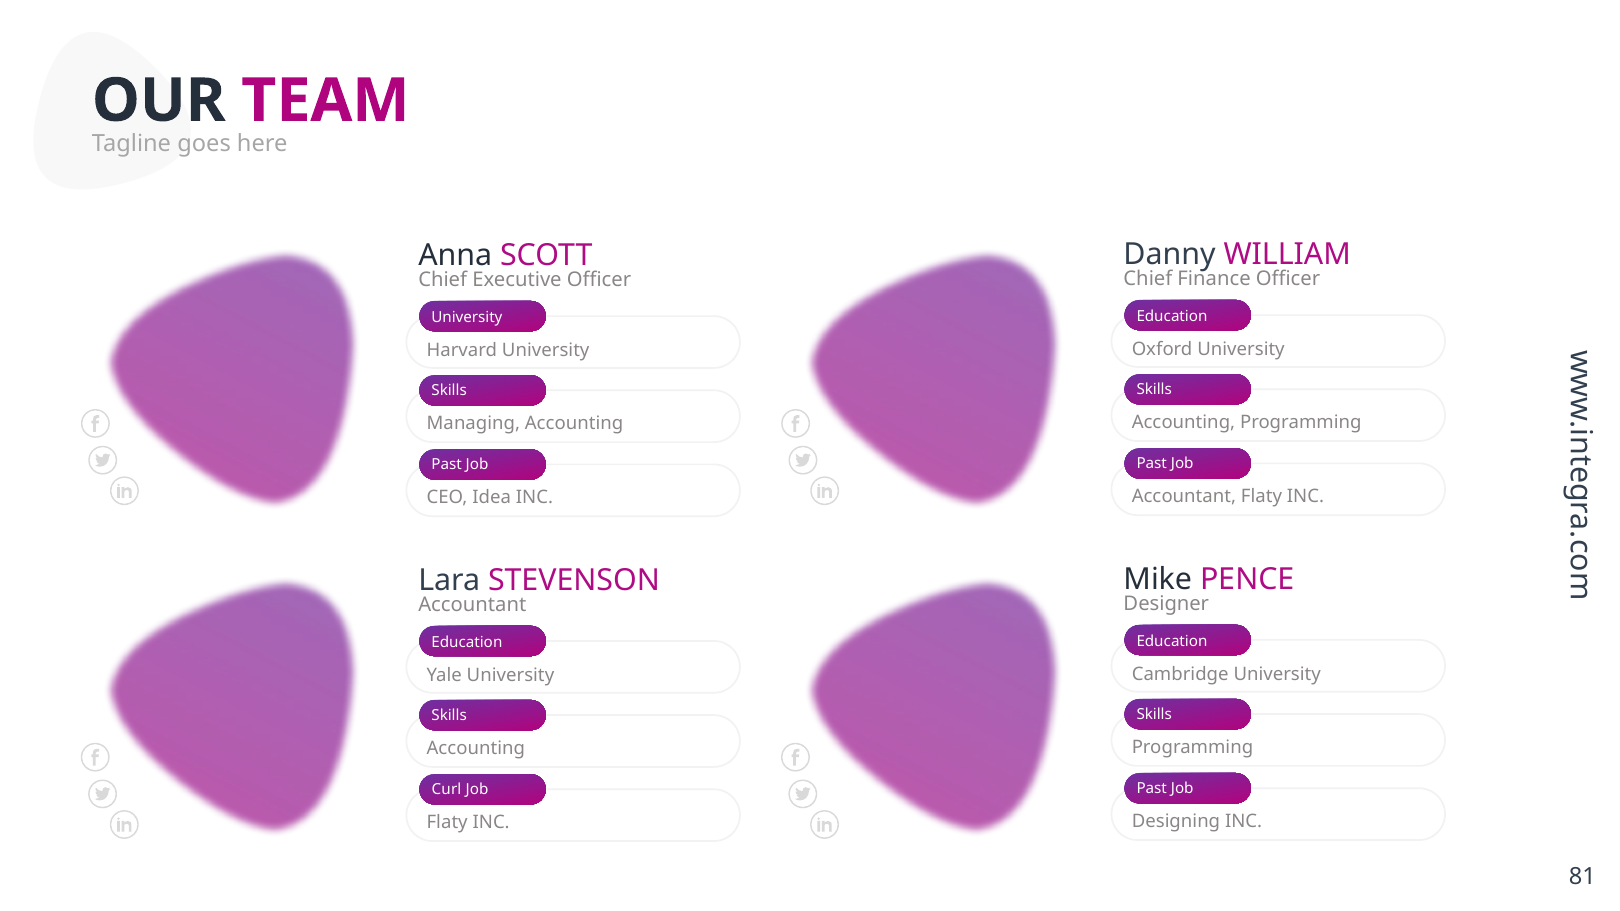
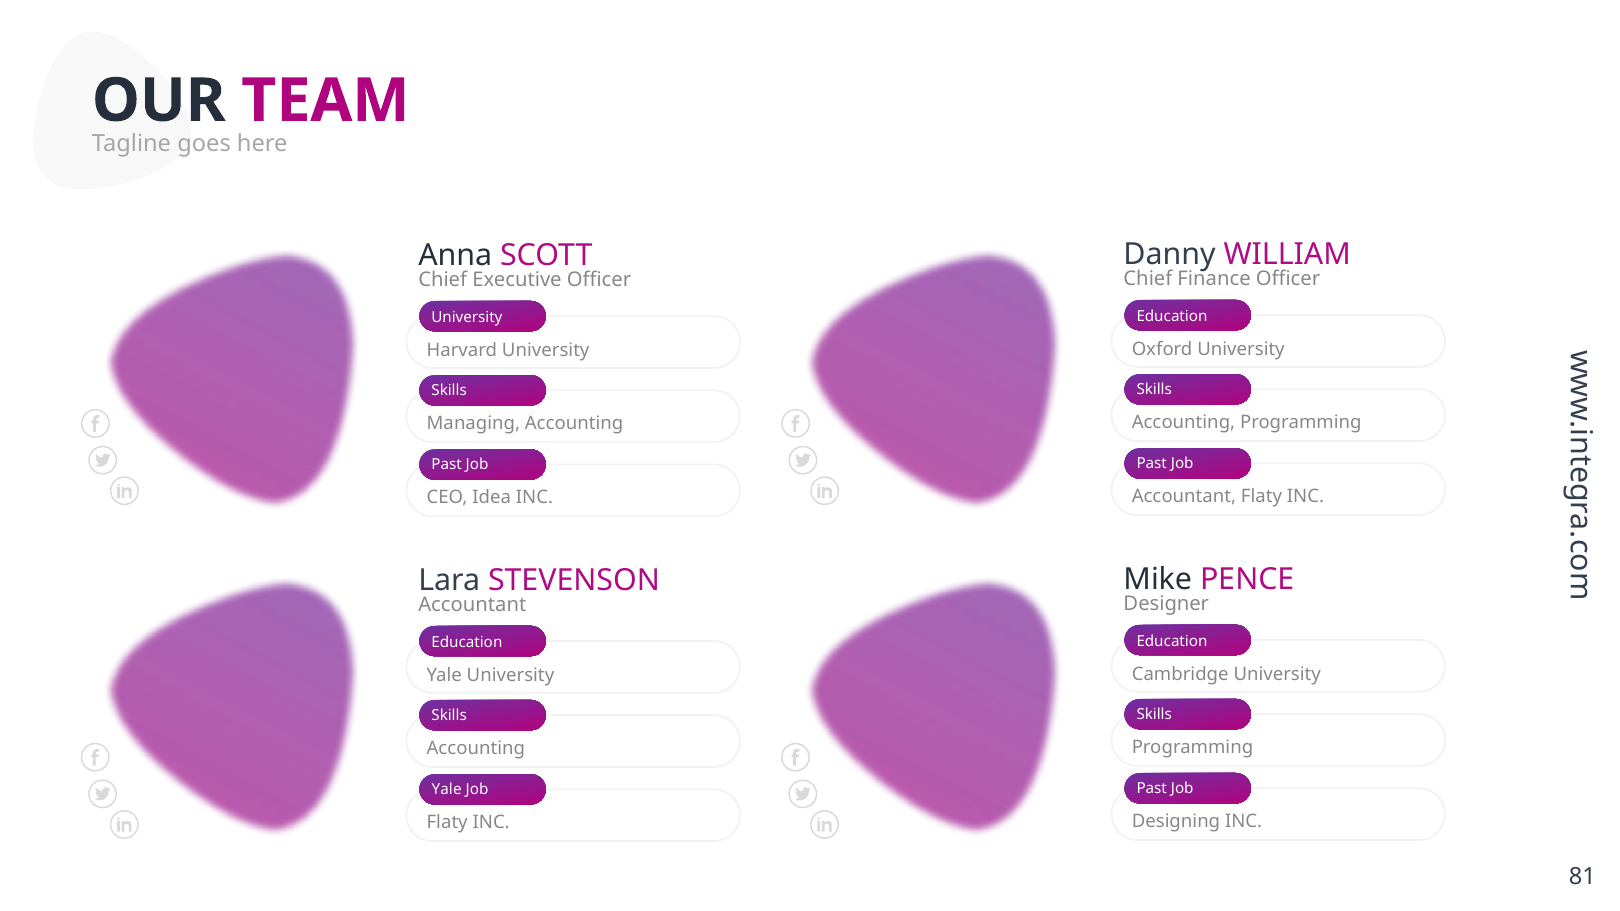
Curl at (447, 790): Curl -> Yale
